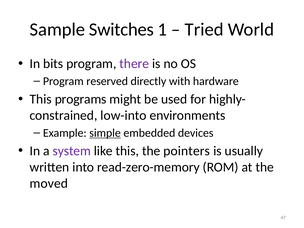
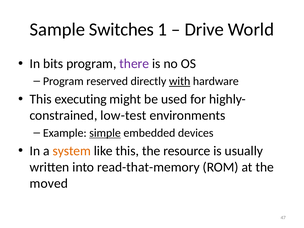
Tried: Tried -> Drive
with underline: none -> present
programs: programs -> executing
low-into: low-into -> low-test
system colour: purple -> orange
pointers: pointers -> resource
read-zero-memory: read-zero-memory -> read-that-memory
